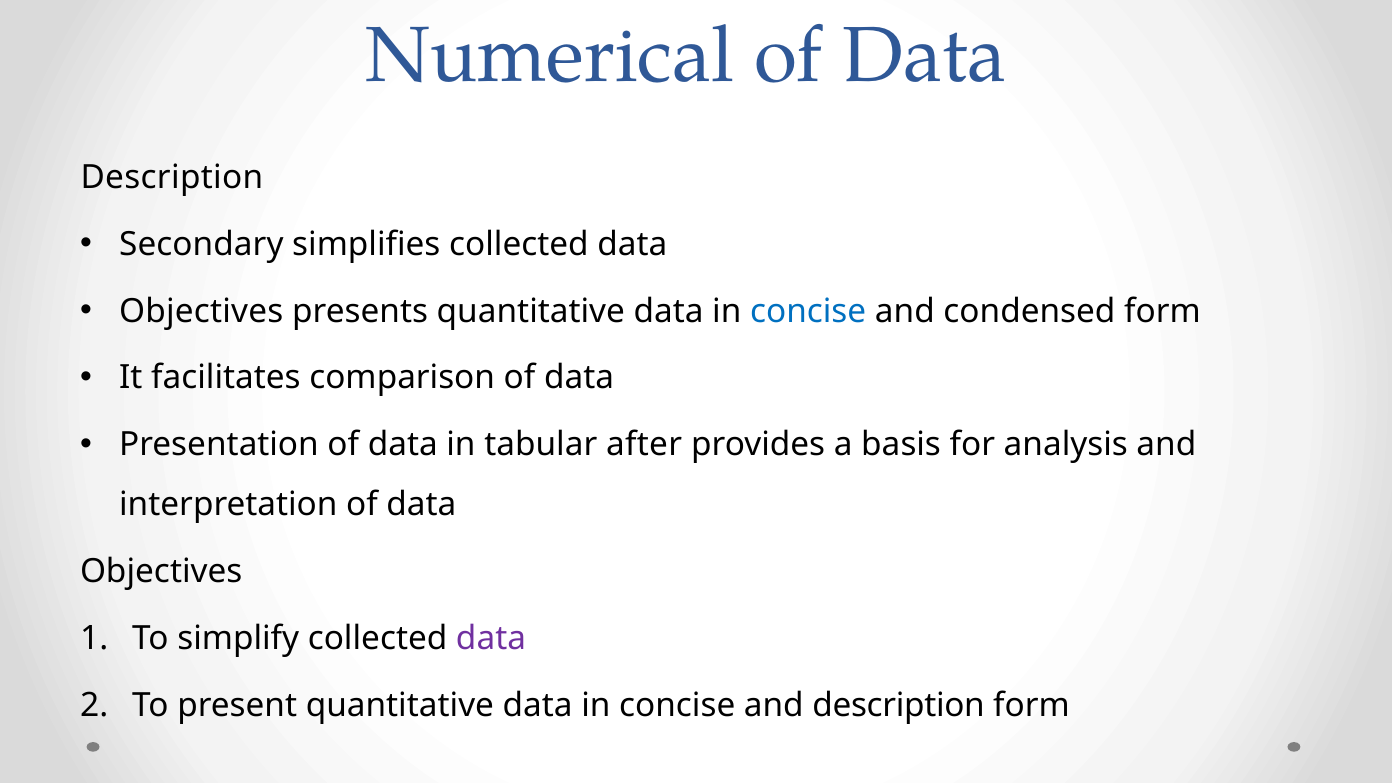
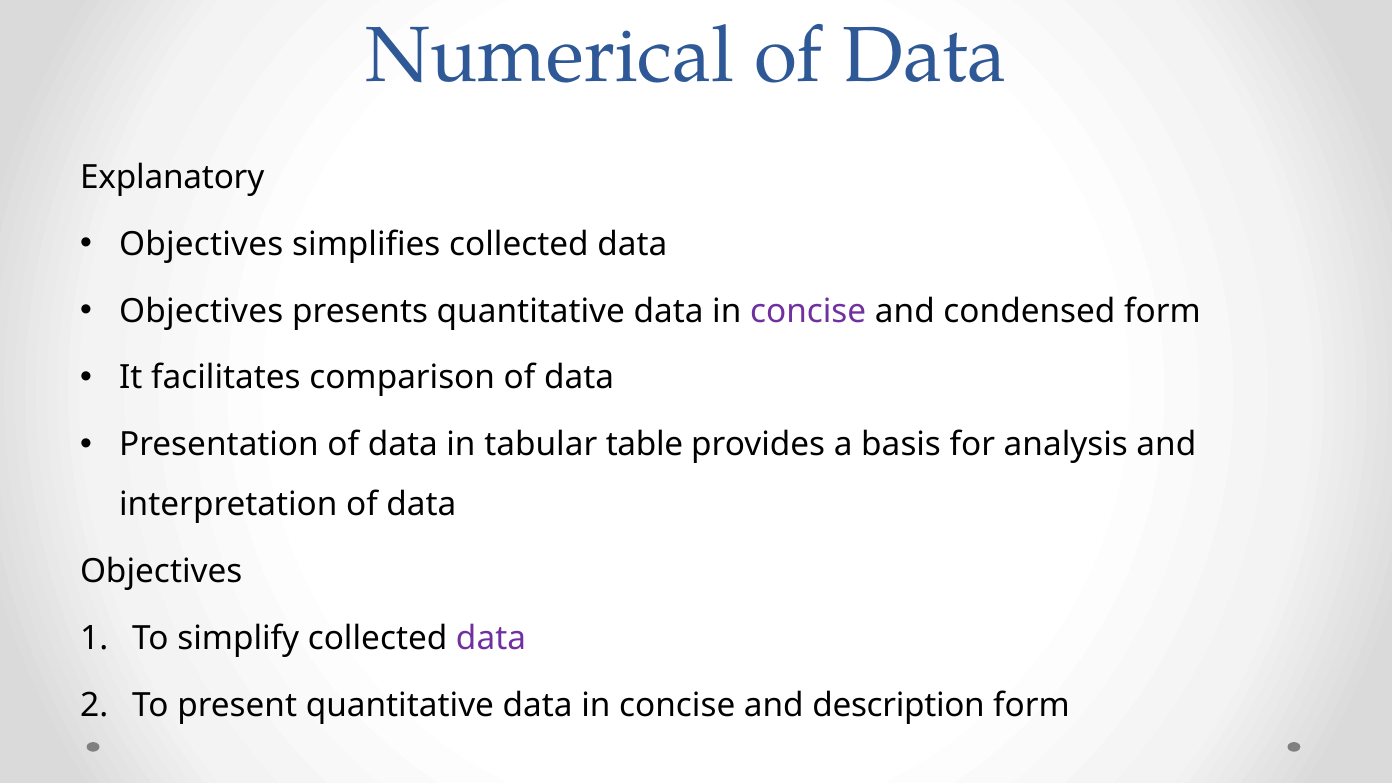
Description at (172, 177): Description -> Explanatory
Secondary at (201, 244): Secondary -> Objectives
concise at (808, 311) colour: blue -> purple
after: after -> table
